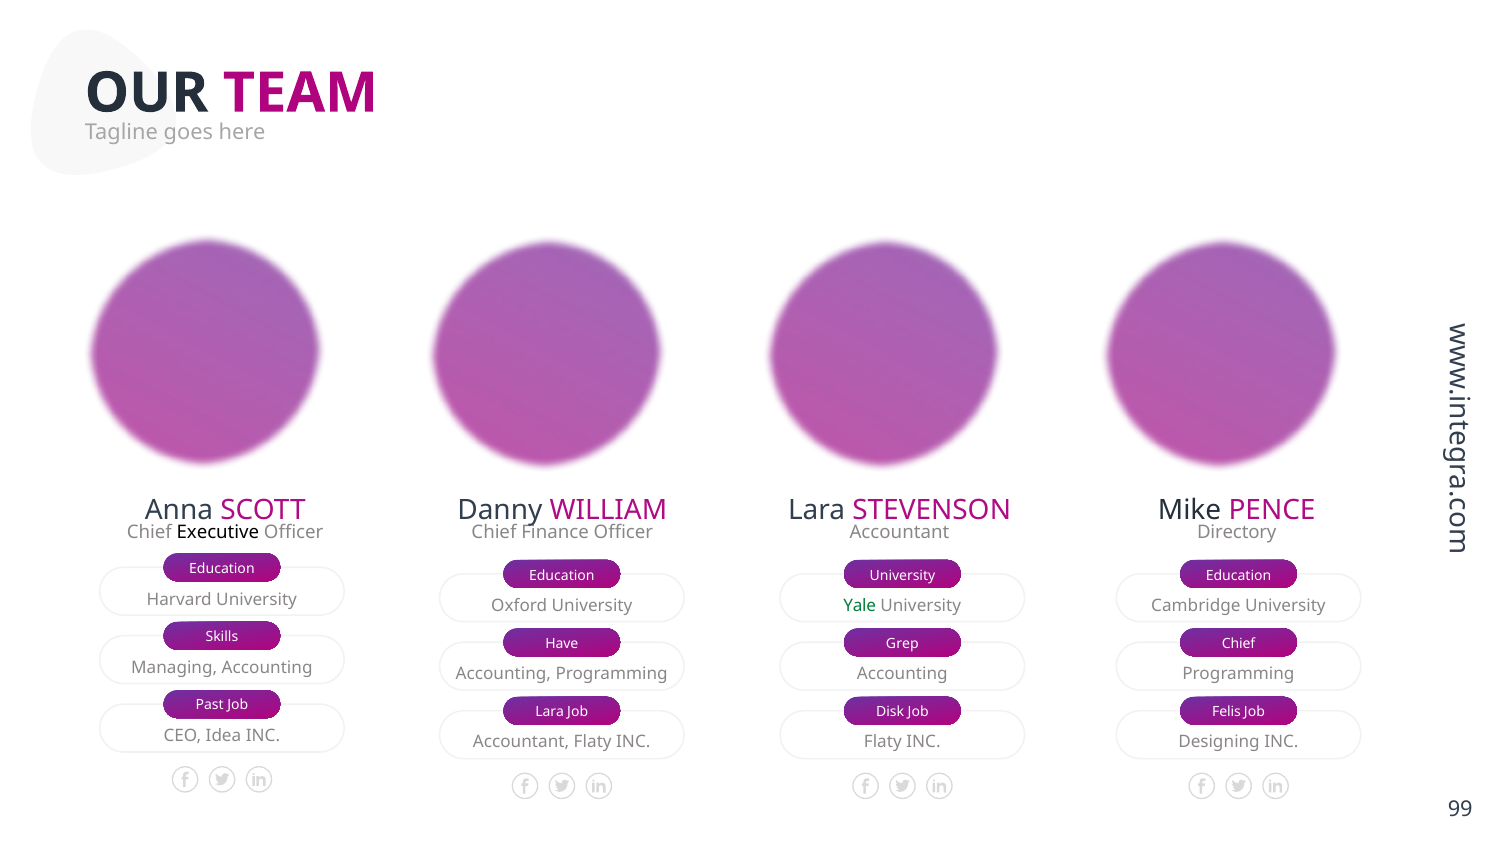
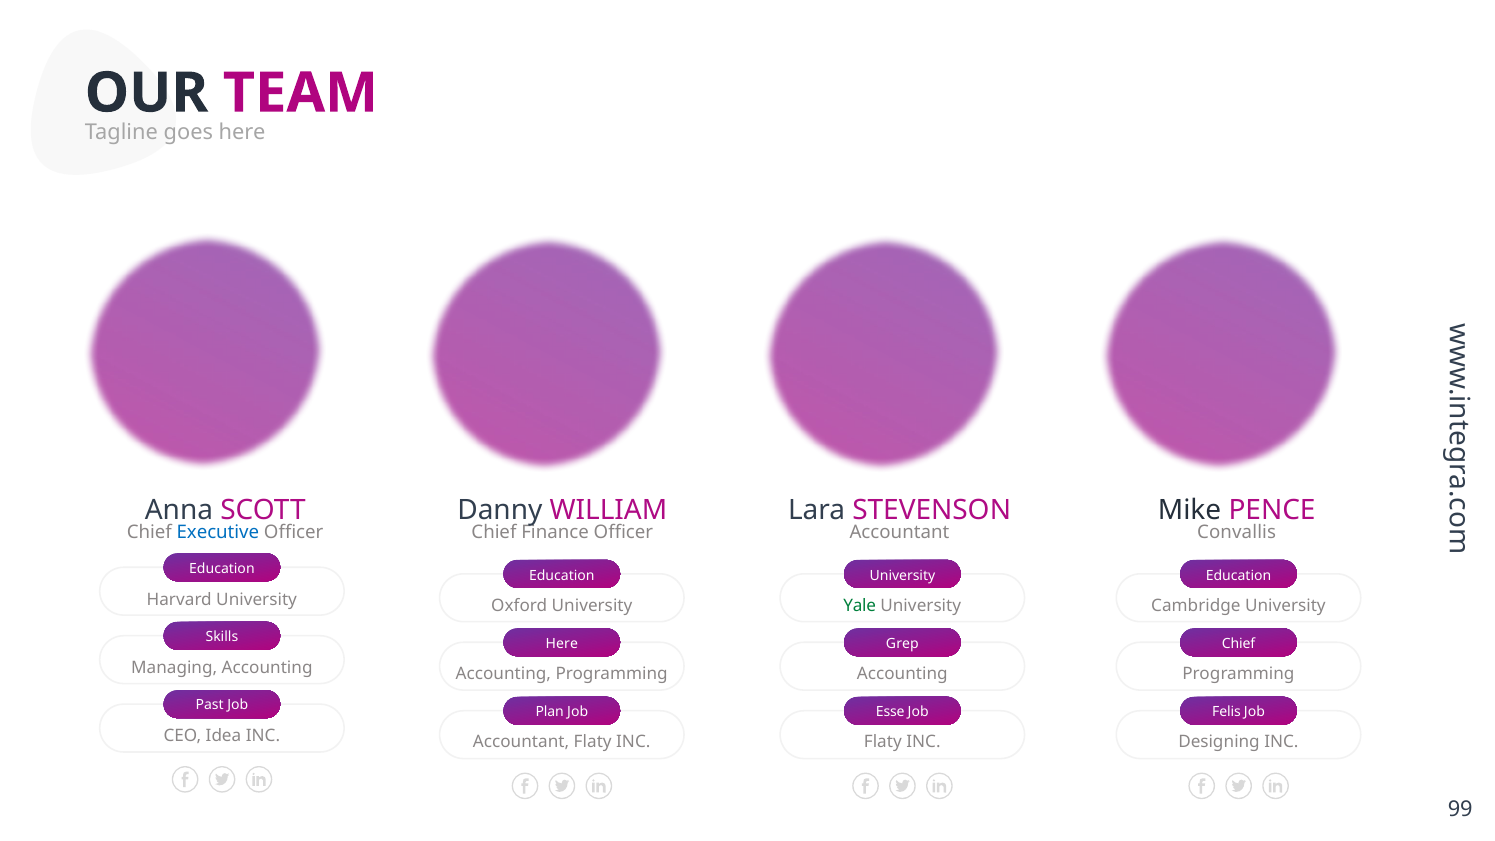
Executive colour: black -> blue
Directory: Directory -> Convallis
Have at (562, 643): Have -> Here
Lara at (550, 711): Lara -> Plan
Disk: Disk -> Esse
